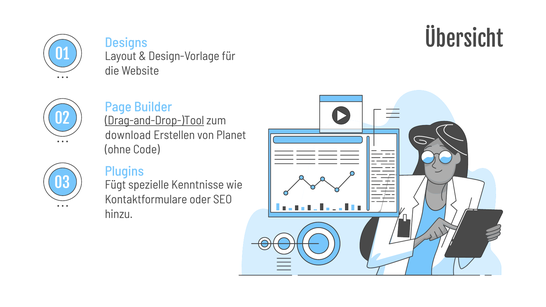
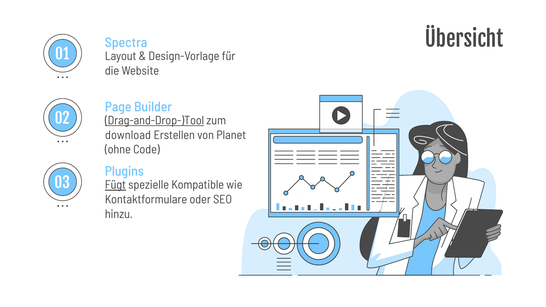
Designs: Designs -> Spectra
Fügt underline: none -> present
Kenntnisse: Kenntnisse -> Kompatible
